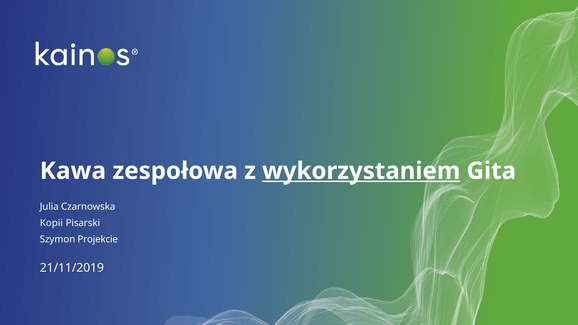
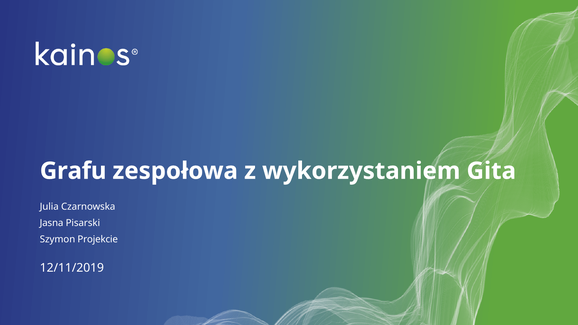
Kawa: Kawa -> Grafu
wykorzystaniem underline: present -> none
Kopii: Kopii -> Jasna
21/11/2019: 21/11/2019 -> 12/11/2019
